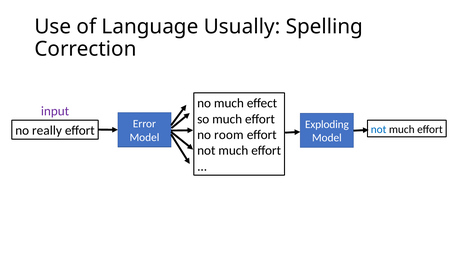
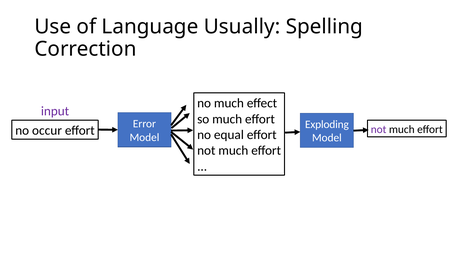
not at (379, 129) colour: blue -> purple
really: really -> occur
room: room -> equal
